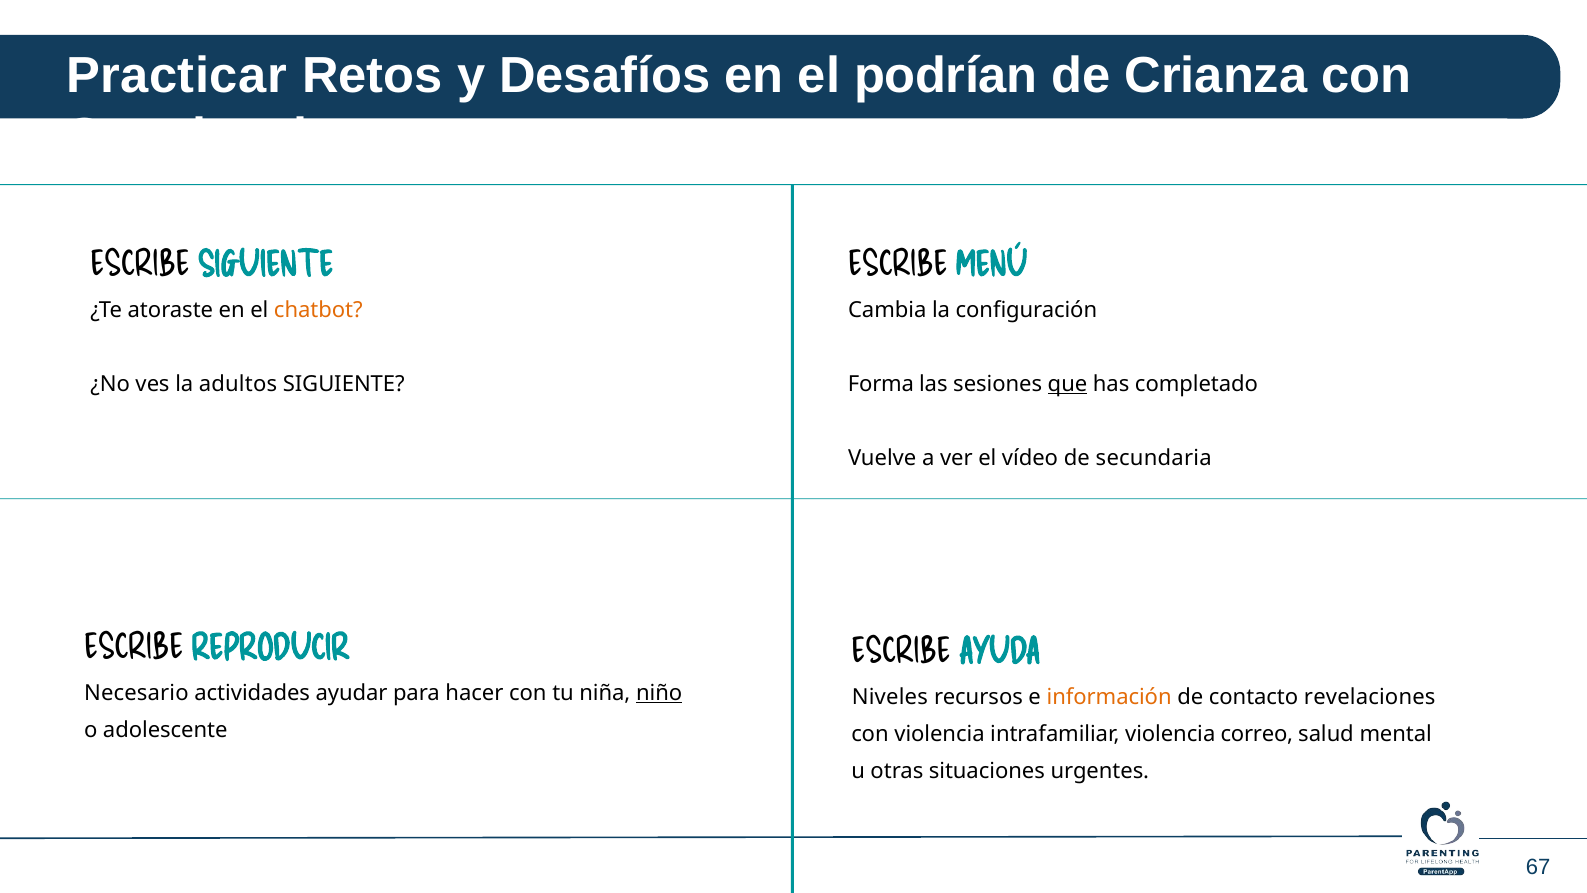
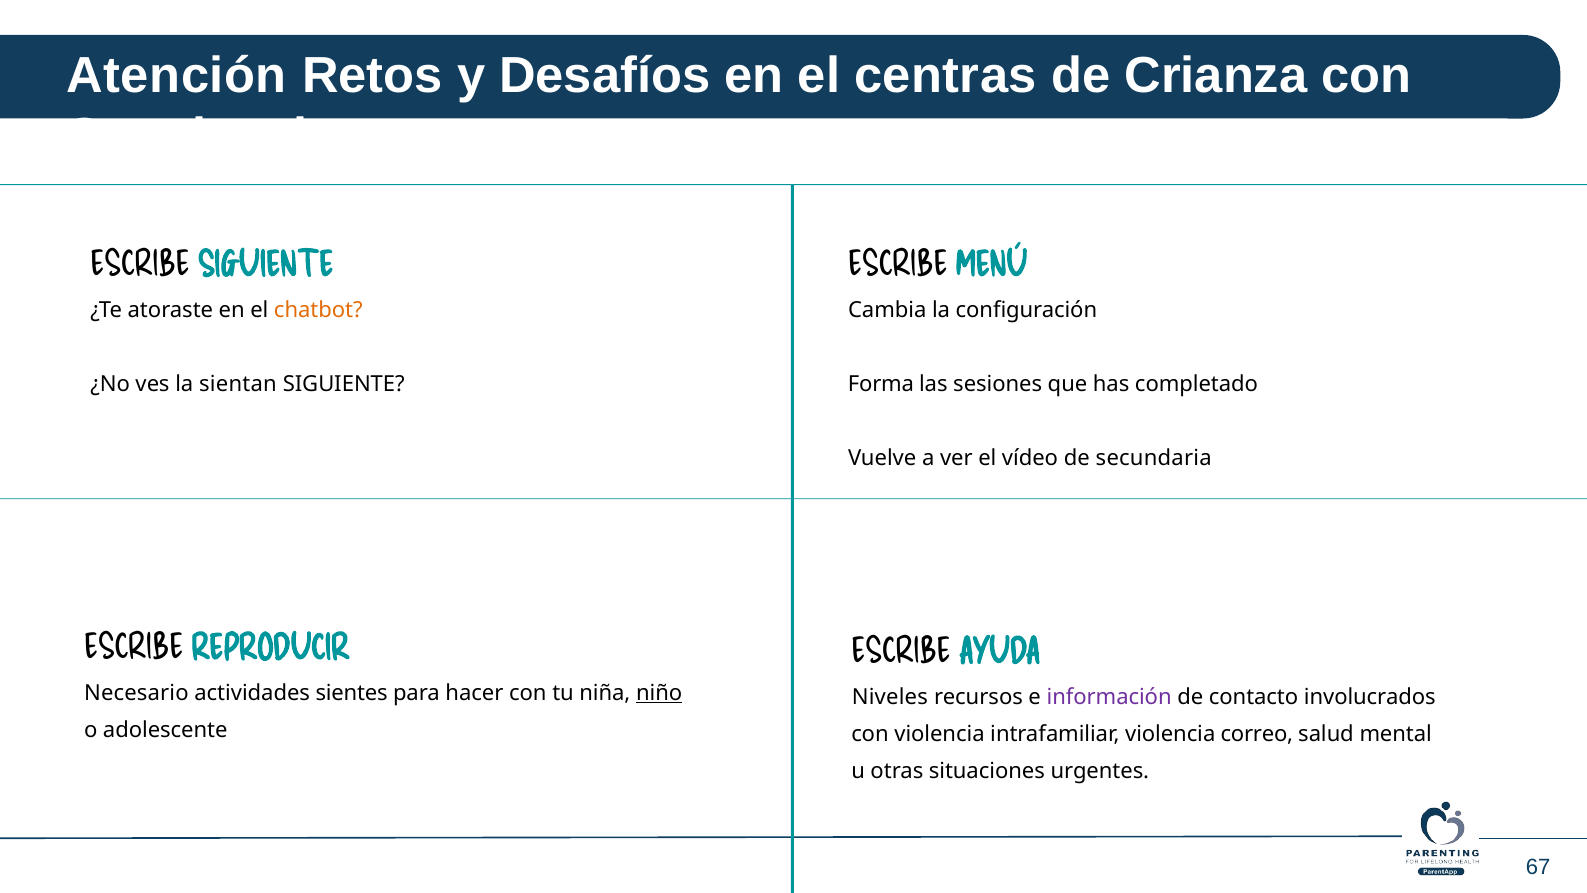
Practicar: Practicar -> Atención
podrían: podrían -> centras
adultos: adultos -> sientan
que underline: present -> none
ayudar: ayudar -> sientes
información colour: orange -> purple
revelaciones: revelaciones -> involucrados
